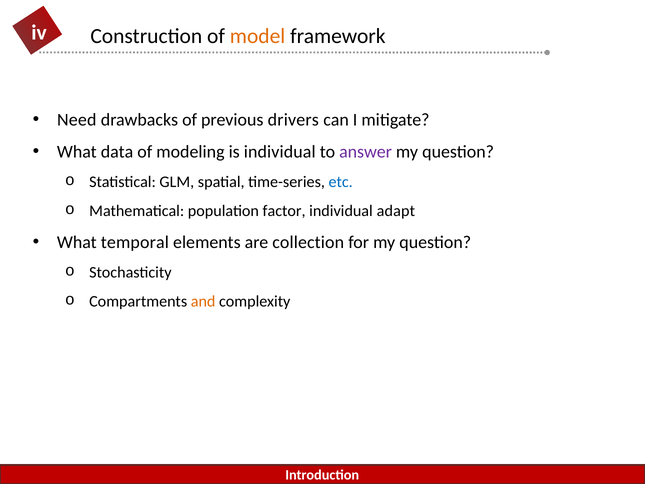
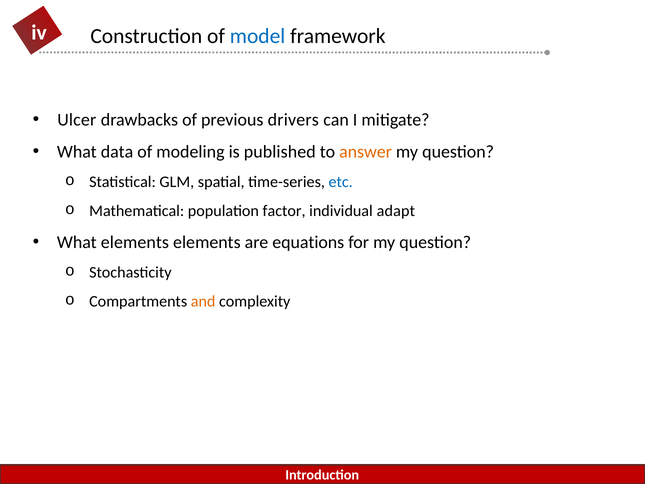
model colour: orange -> blue
Need: Need -> Ulcer
is individual: individual -> published
answer colour: purple -> orange
What temporal: temporal -> elements
collection: collection -> equations
